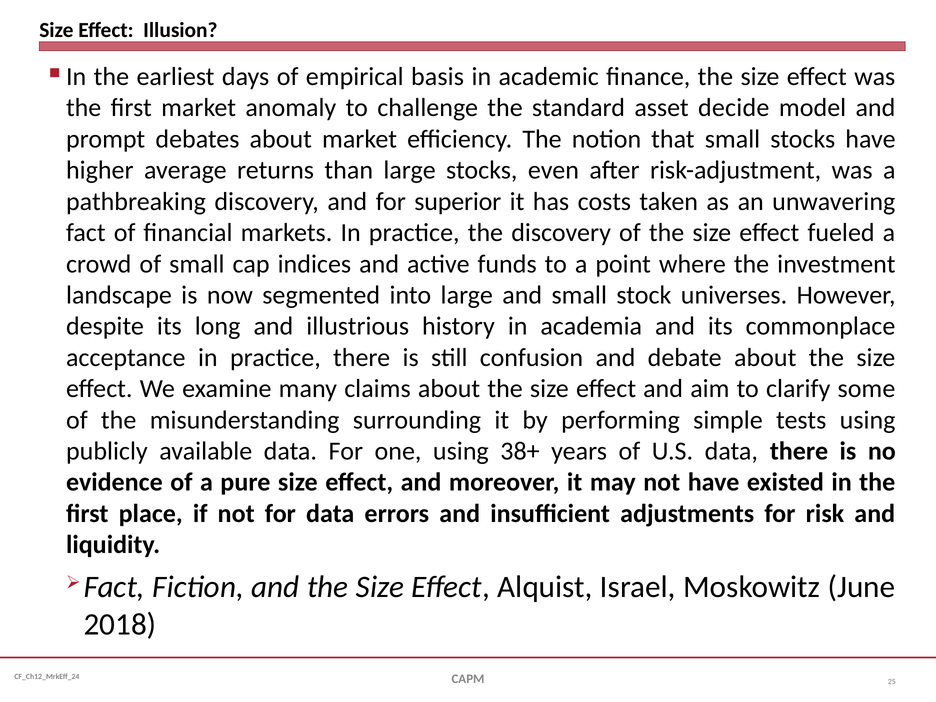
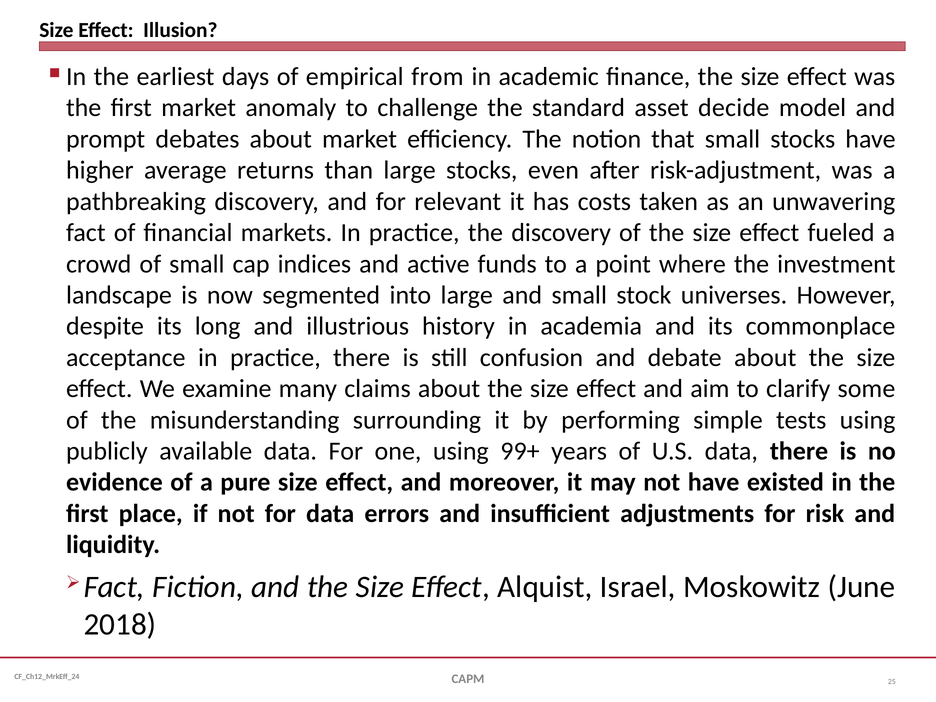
basis: basis -> from
superior: superior -> relevant
38+: 38+ -> 99+
